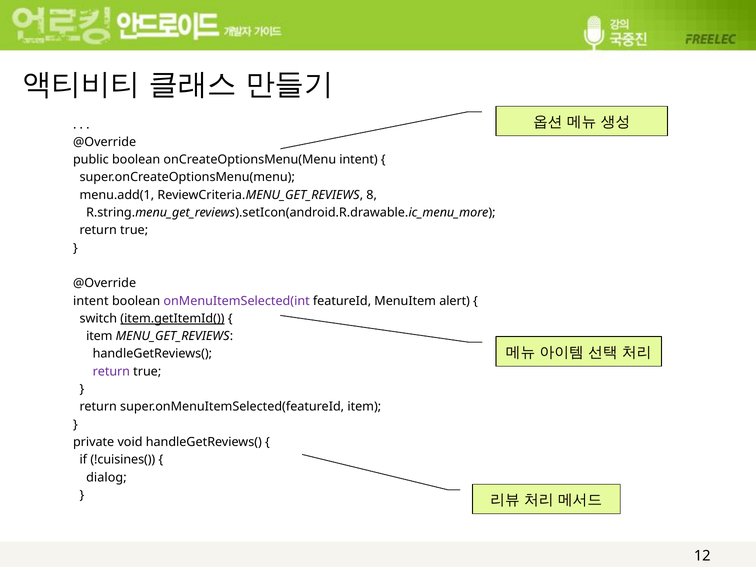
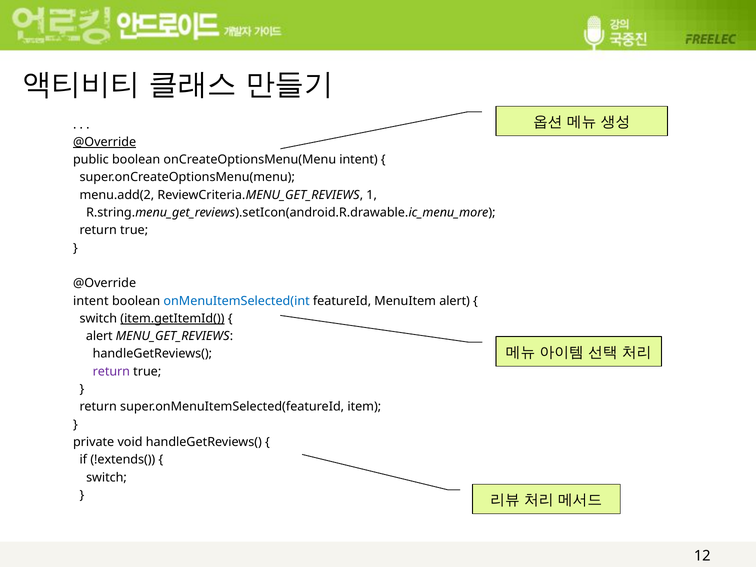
@Override at (105, 142) underline: none -> present
menu.add(1: menu.add(1 -> menu.add(2
8: 8 -> 1
onMenuItemSelected(int colour: purple -> blue
item at (99, 336): item -> alert
!cuisines(: !cuisines( -> !extends(
dialog at (106, 477): dialog -> switch
